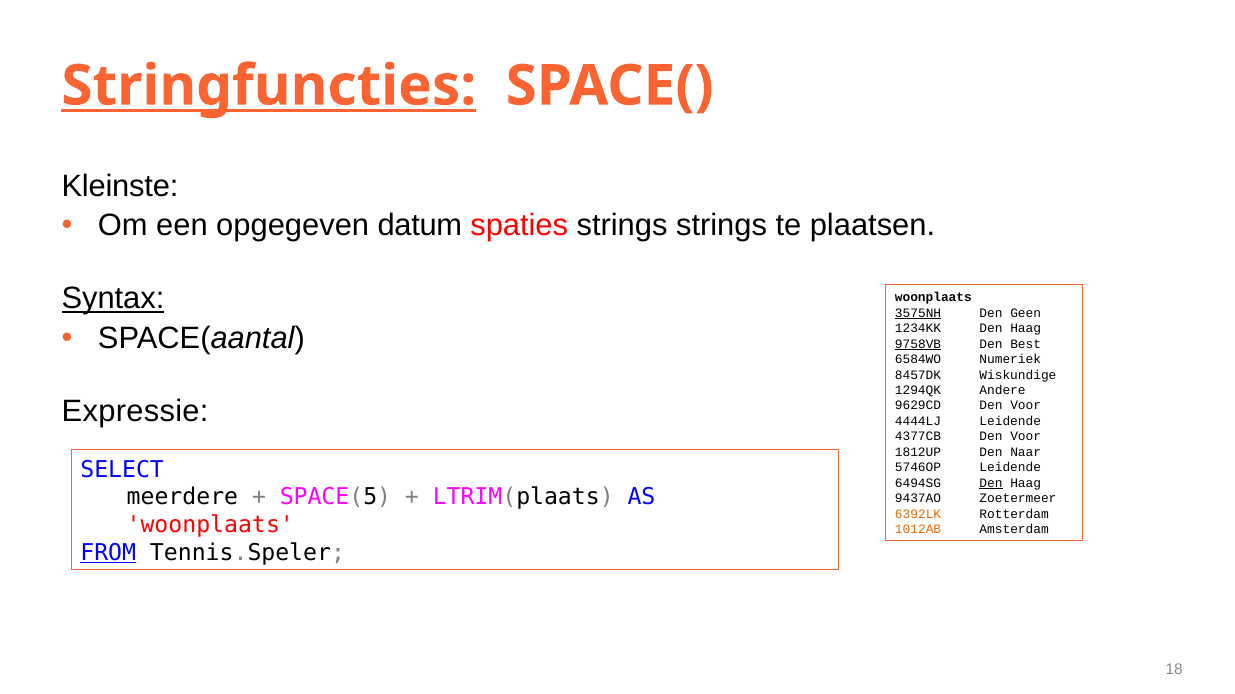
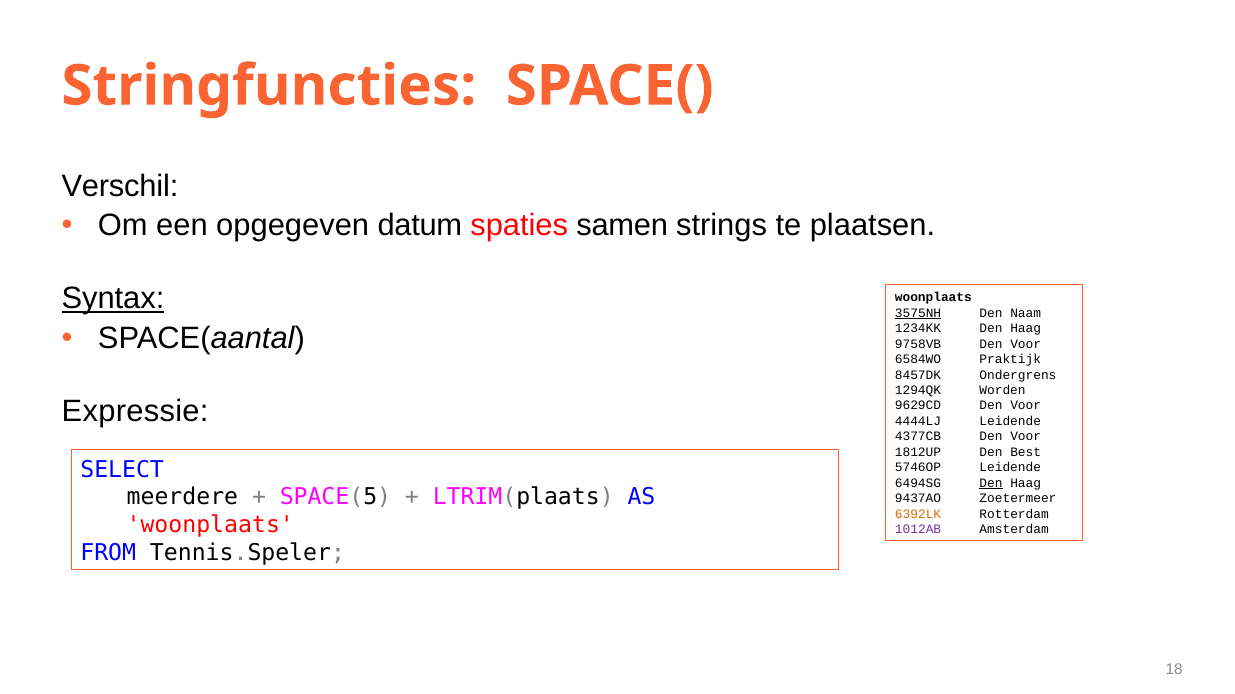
Stringfuncties underline: present -> none
Kleinste: Kleinste -> Verschil
spaties strings: strings -> samen
Geen: Geen -> Naam
9758VB underline: present -> none
Best at (1026, 344): Best -> Voor
Numeriek: Numeriek -> Praktijk
Wiskundige: Wiskundige -> Ondergrens
Andere: Andere -> Worden
Naar: Naar -> Best
1012AB colour: orange -> purple
FROM underline: present -> none
